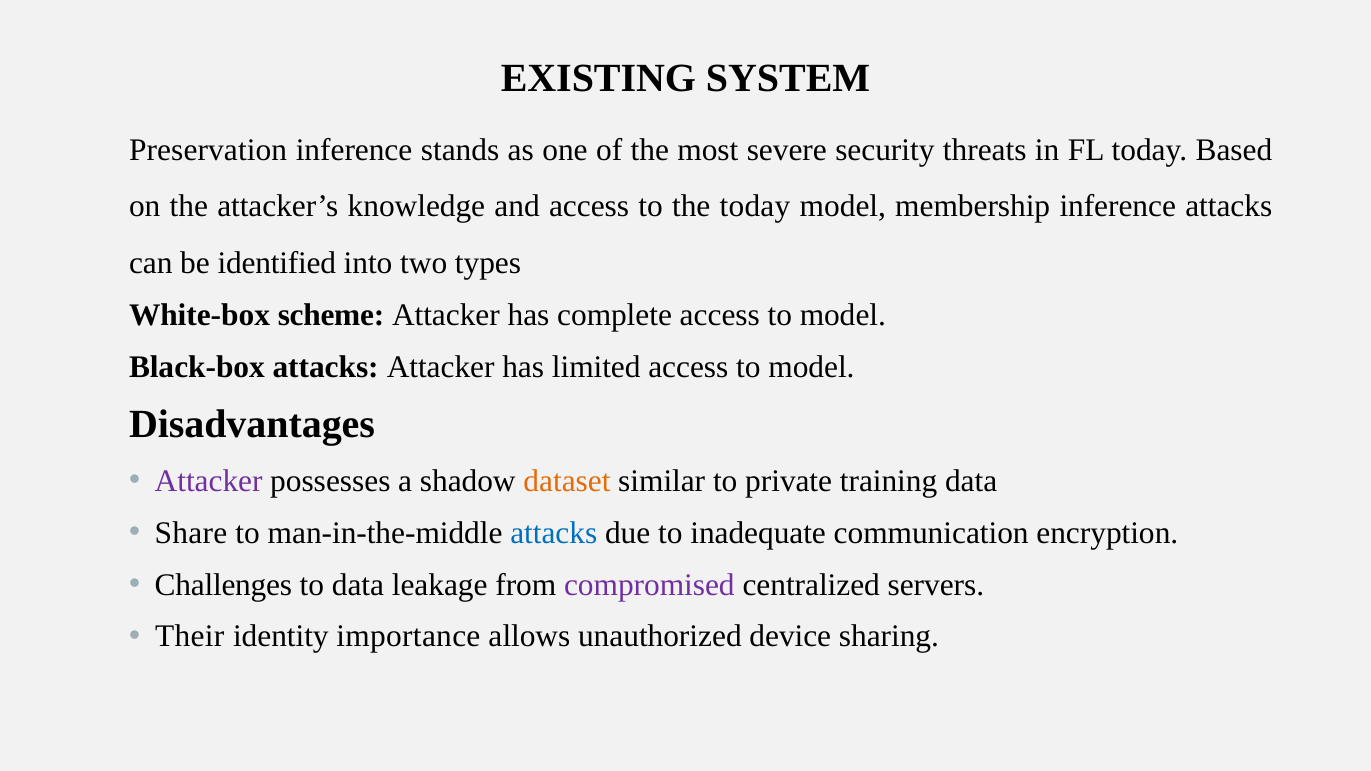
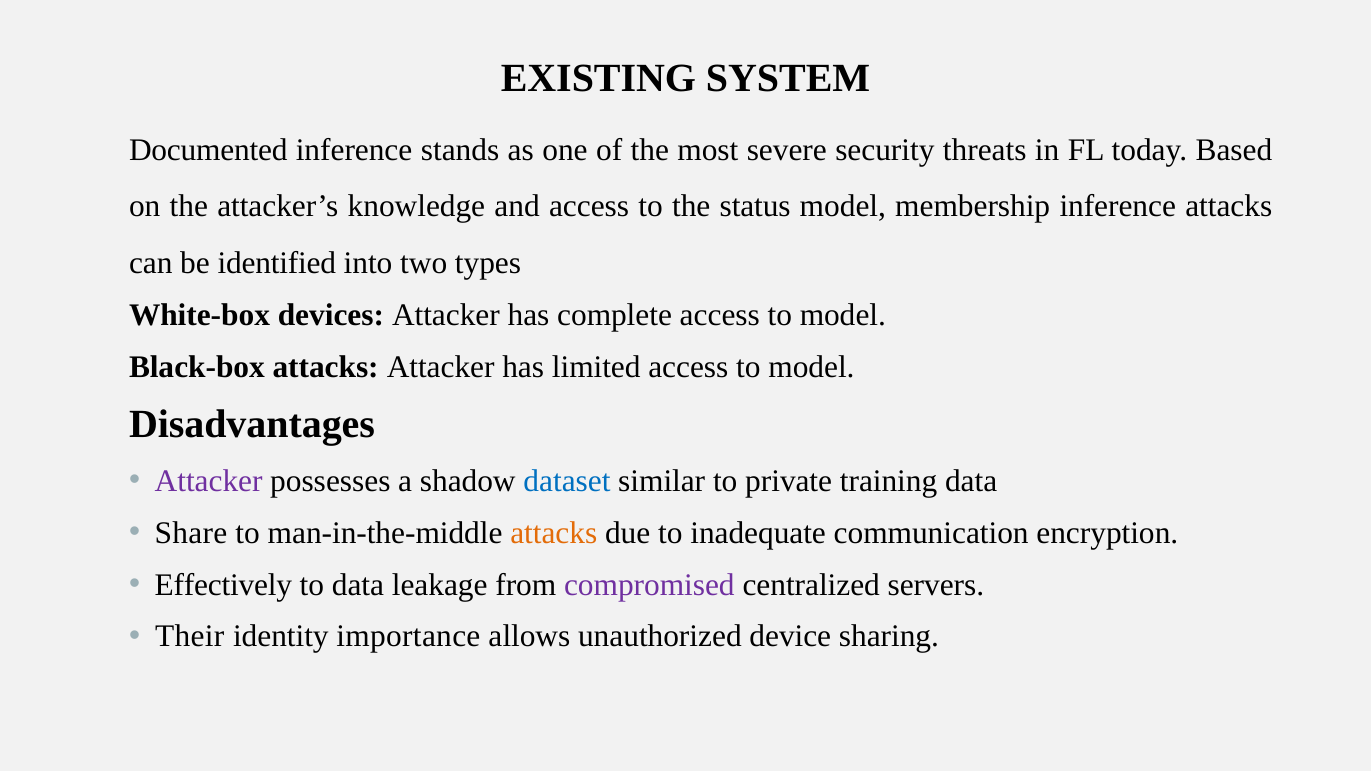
Preservation: Preservation -> Documented
the today: today -> status
scheme: scheme -> devices
dataset colour: orange -> blue
attacks at (554, 533) colour: blue -> orange
Challenges: Challenges -> Effectively
